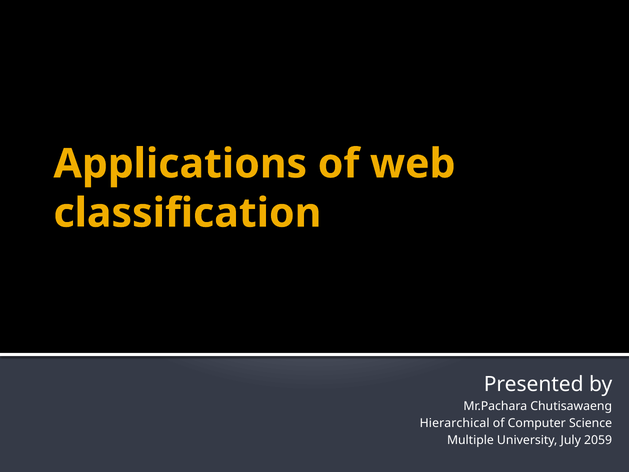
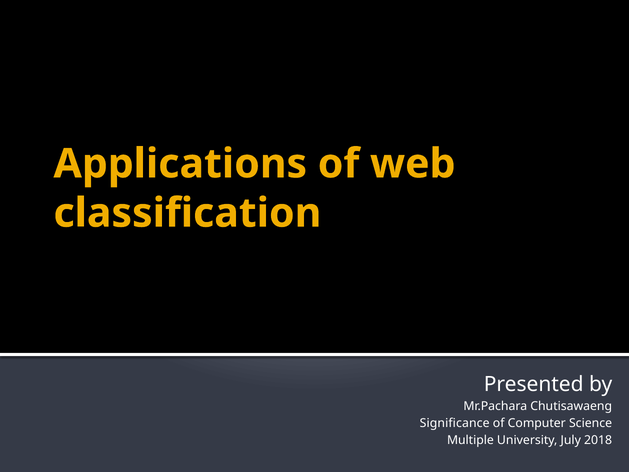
Hierarchical: Hierarchical -> Significance
2059: 2059 -> 2018
